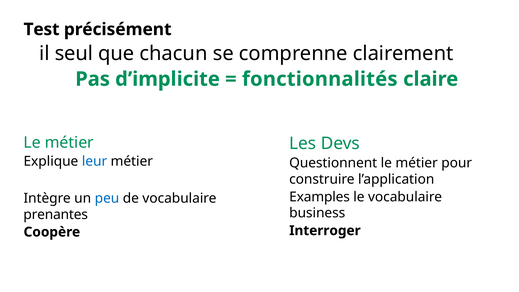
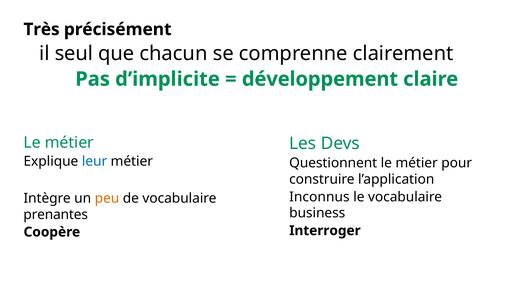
Test: Test -> Très
fonctionnalités: fonctionnalités -> développement
Examples: Examples -> Inconnus
peu colour: blue -> orange
